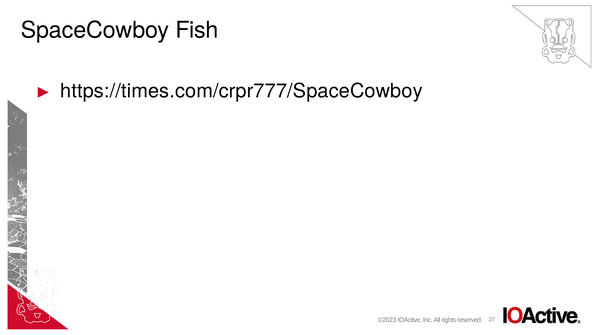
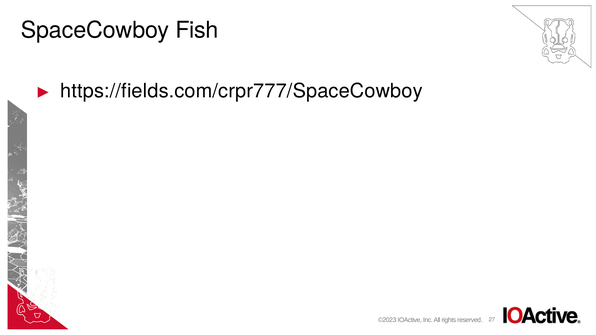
https://times.com/crpr777/SpaceCowboy: https://times.com/crpr777/SpaceCowboy -> https://fields.com/crpr777/SpaceCowboy
